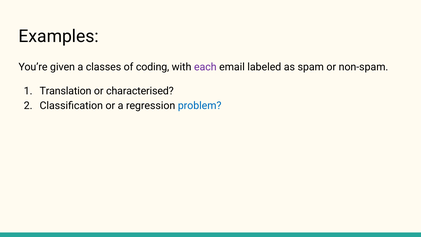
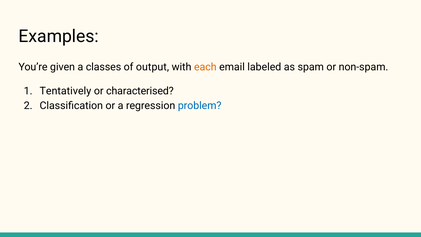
coding: coding -> output
each colour: purple -> orange
Translation: Translation -> Tentatively
